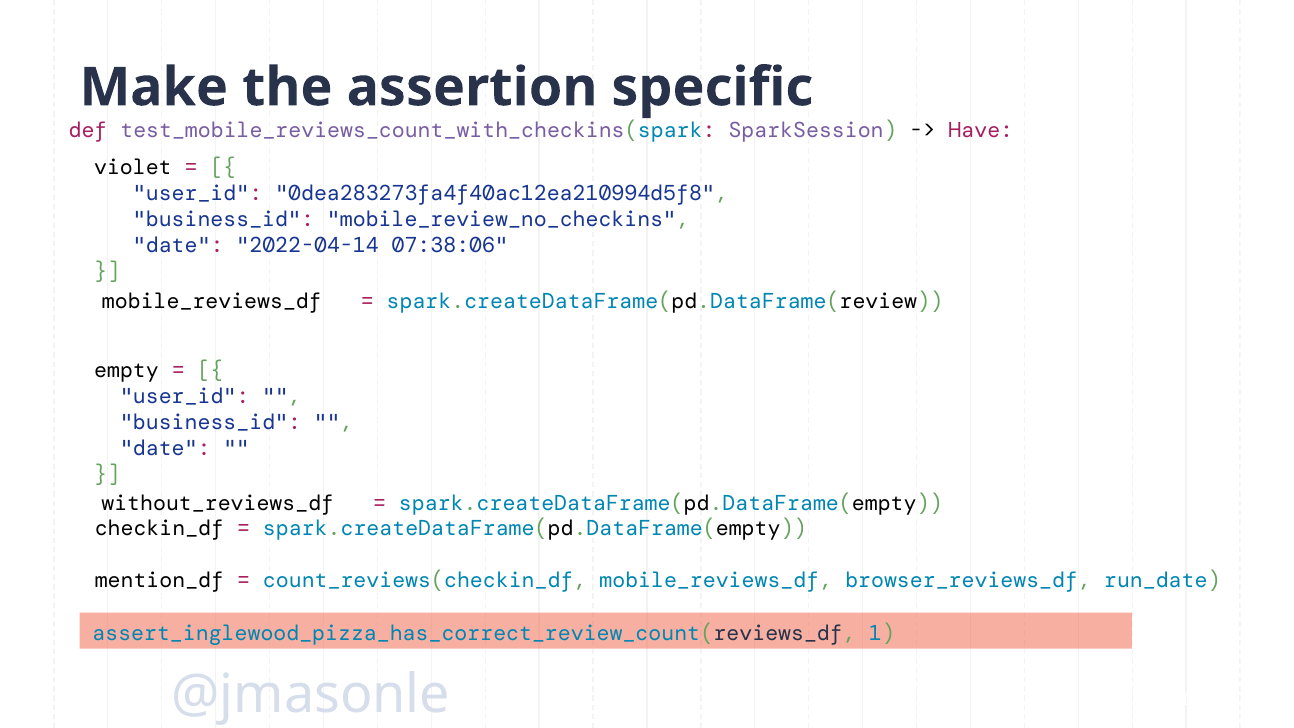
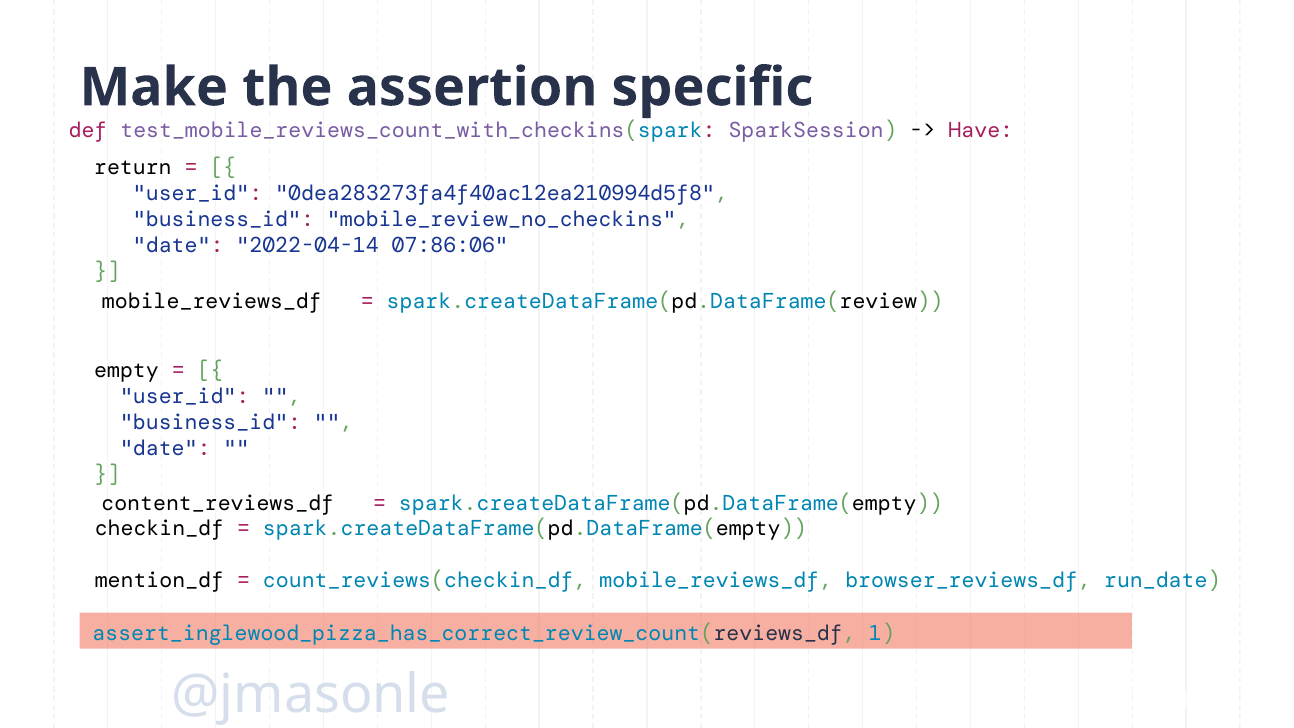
violet: violet -> return
07:38:06: 07:38:06 -> 07:86:06
without_reviews_df: without_reviews_df -> content_reviews_df
